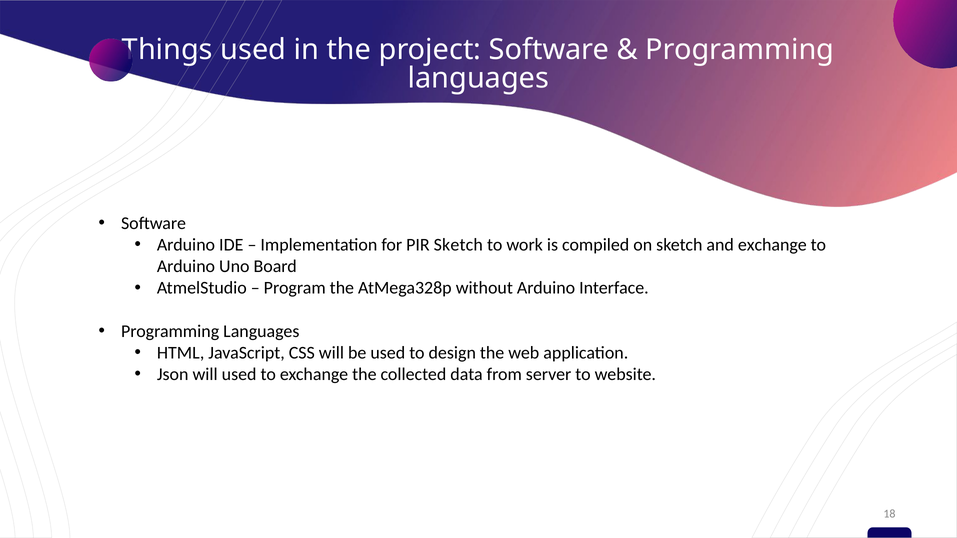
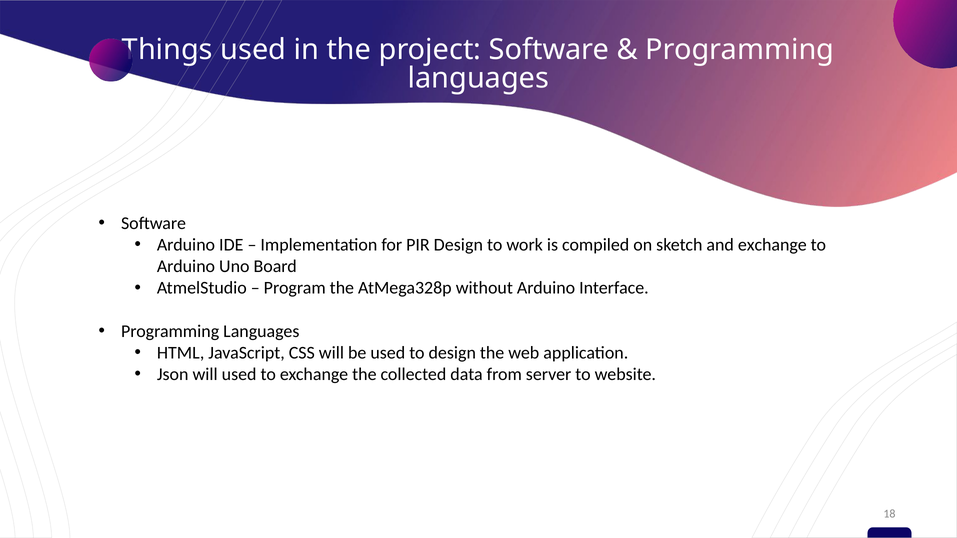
PIR Sketch: Sketch -> Design
